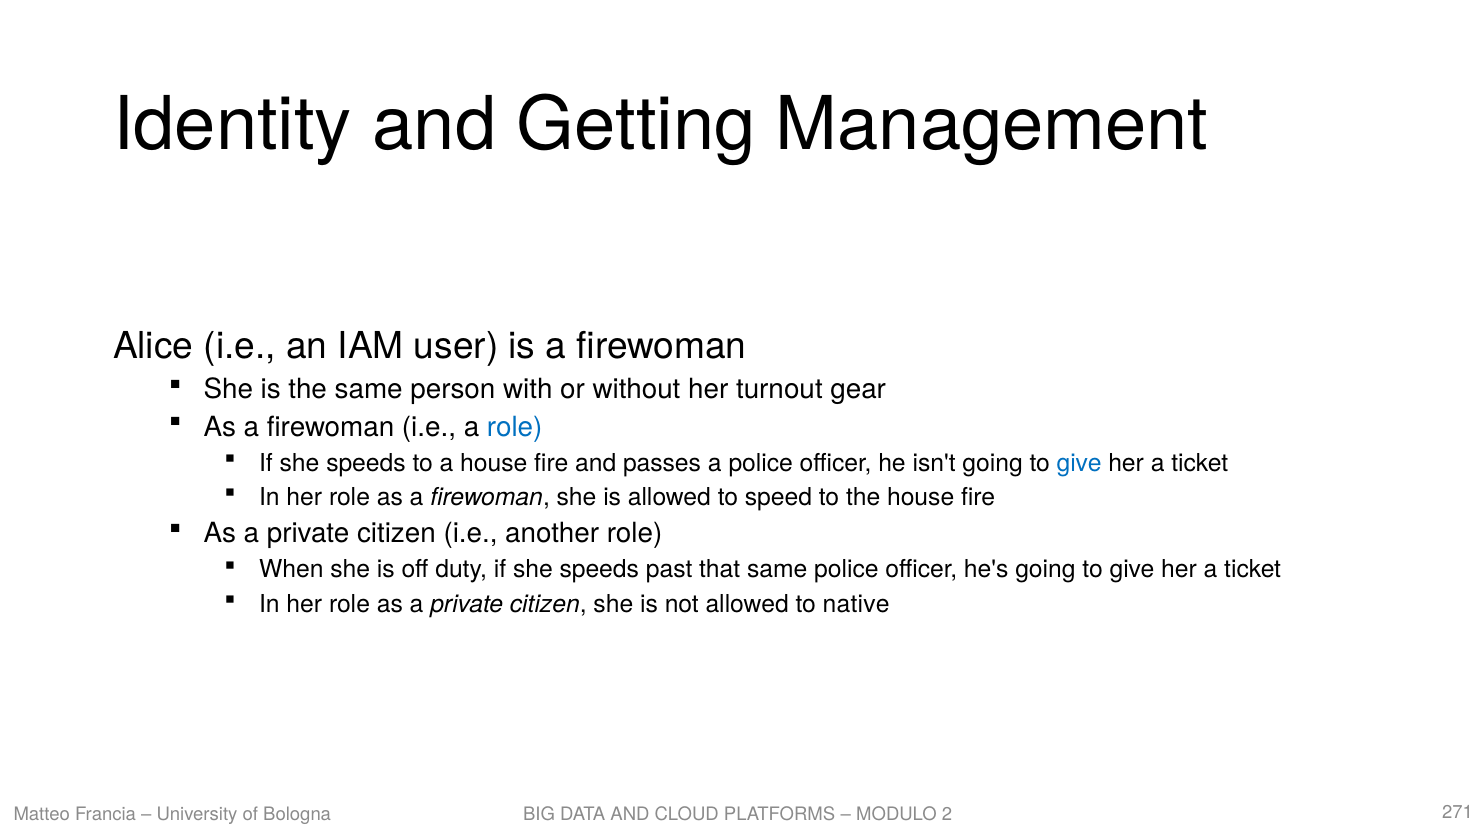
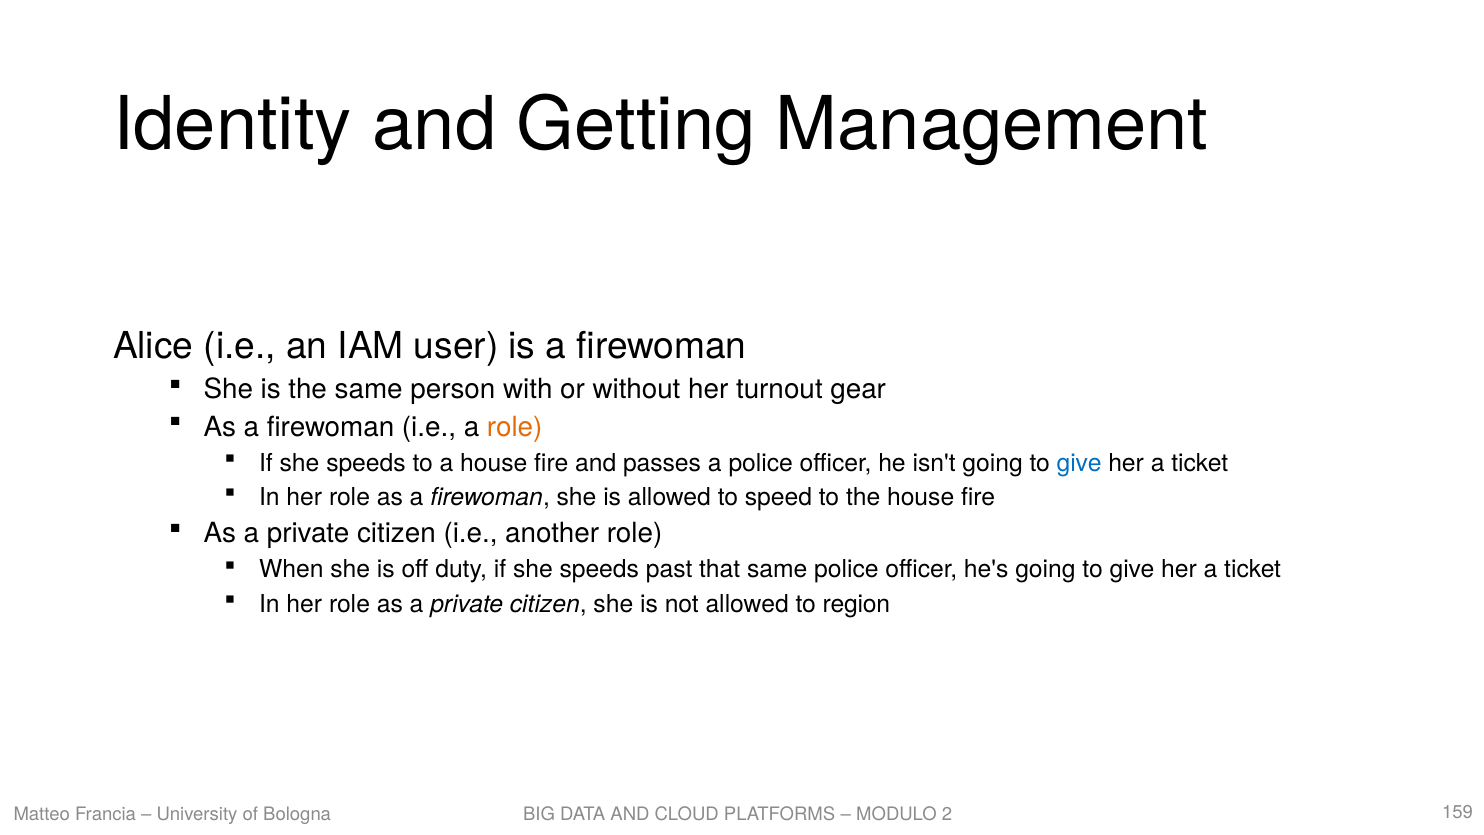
role at (515, 427) colour: blue -> orange
native: native -> region
271: 271 -> 159
